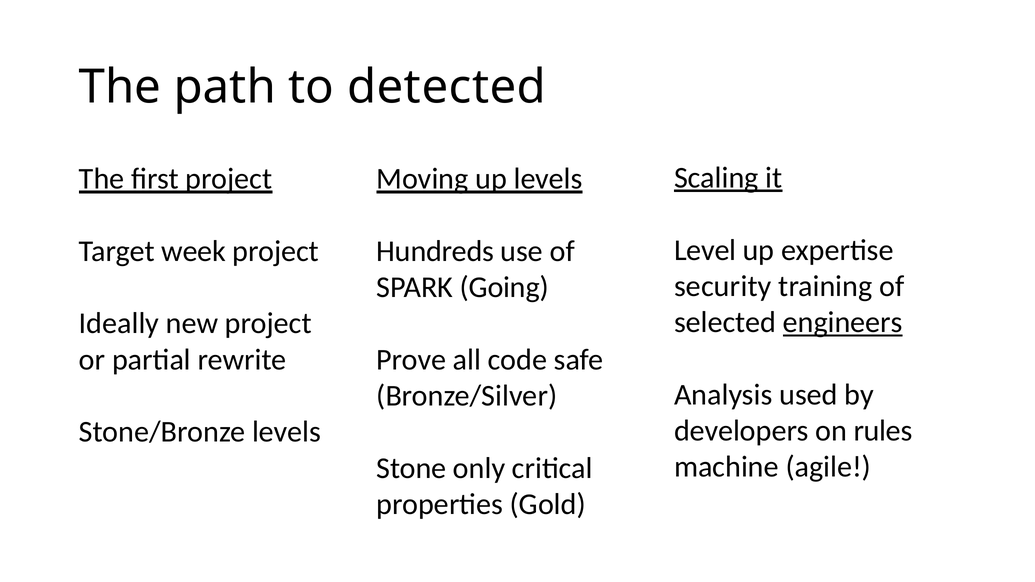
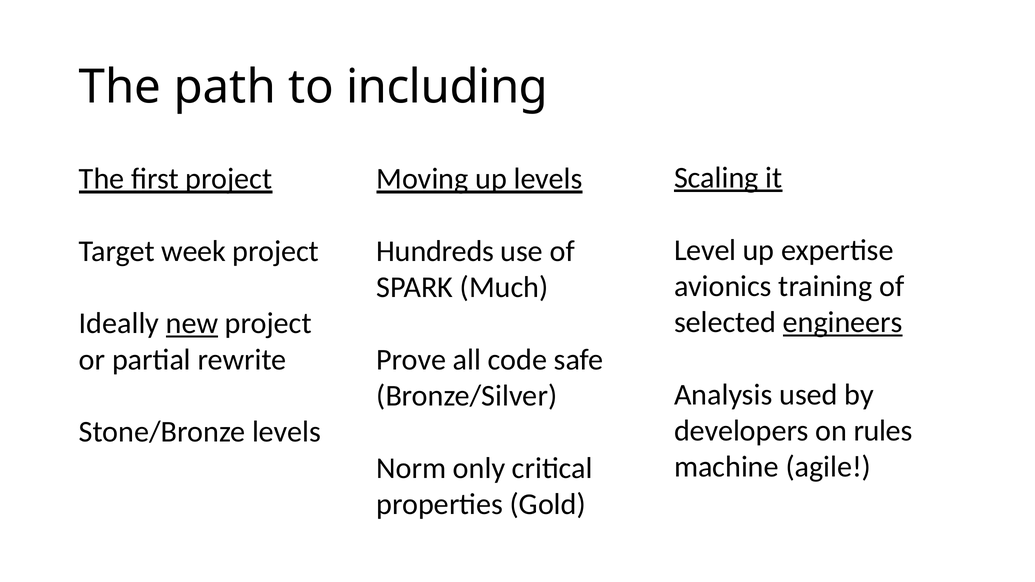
detected: detected -> including
security: security -> avionics
Going: Going -> Much
new underline: none -> present
Stone: Stone -> Norm
